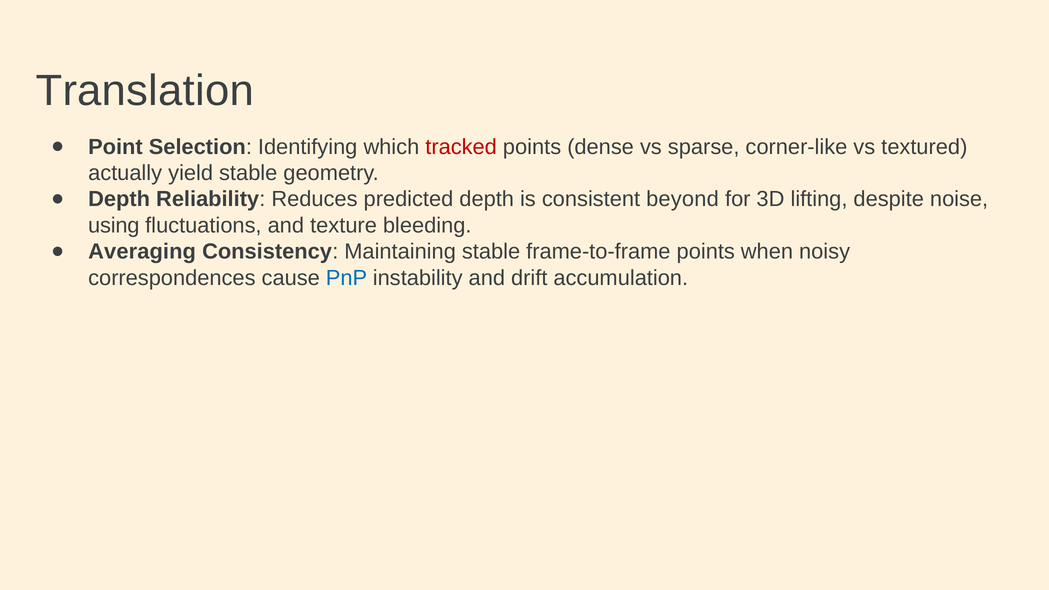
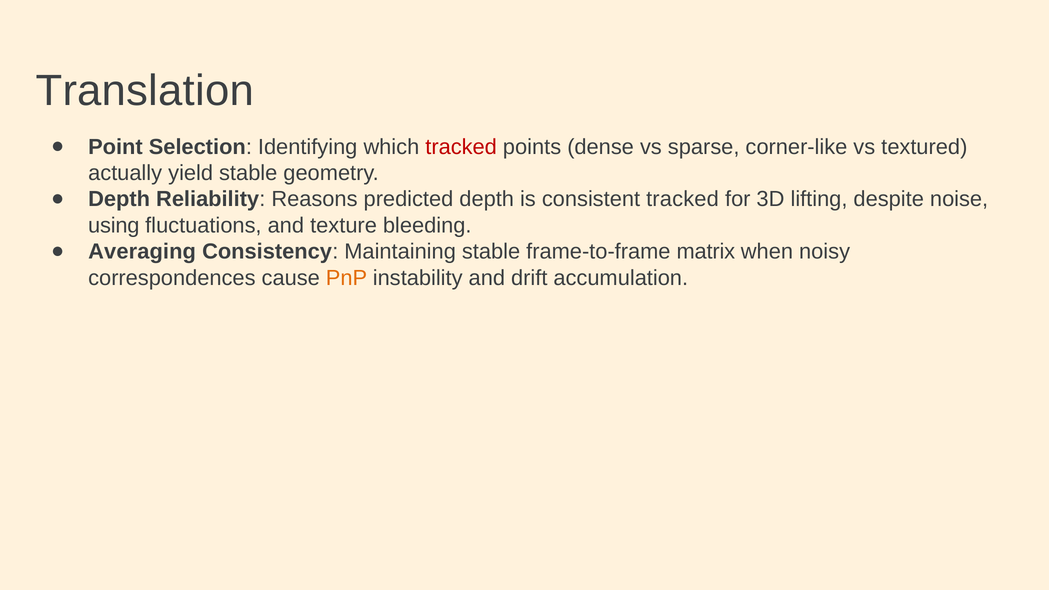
Reduces: Reduces -> Reasons
consistent beyond: beyond -> tracked
frame-to-frame points: points -> matrix
PnP colour: blue -> orange
